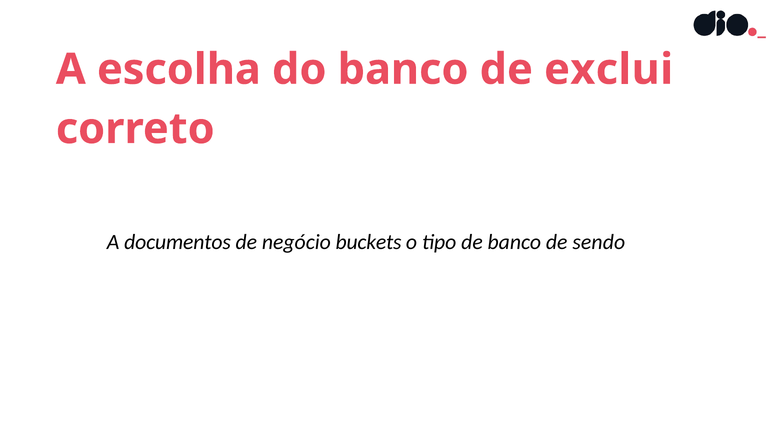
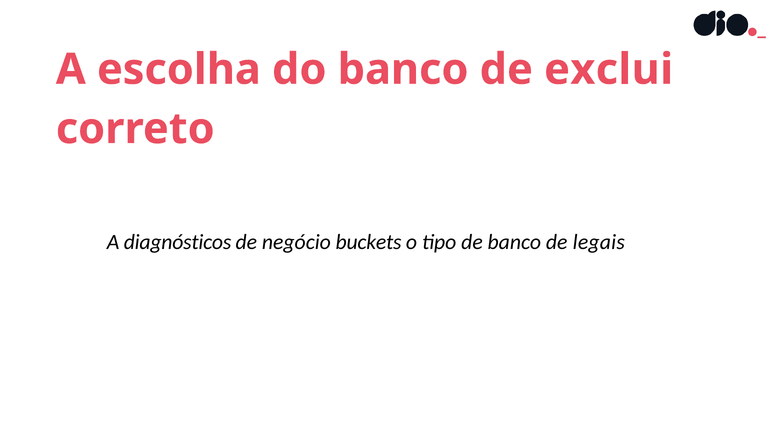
documentos: documentos -> diagnósticos
sendo: sendo -> legais
